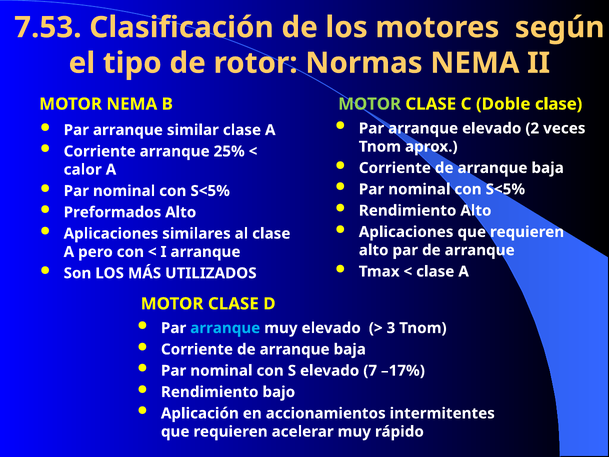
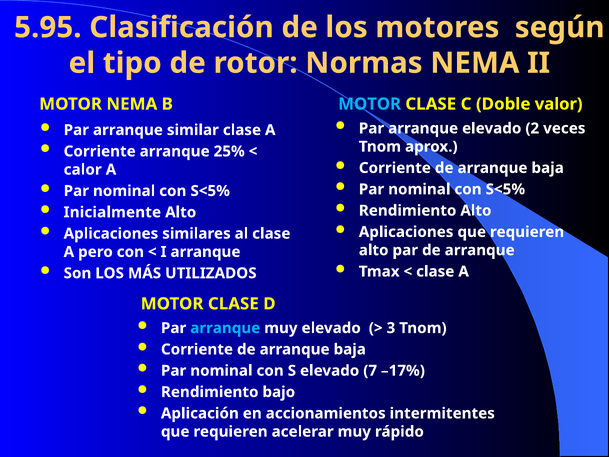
7.53: 7.53 -> 5.95
MOTOR at (370, 104) colour: light green -> light blue
Doble clase: clase -> valor
Preformados: Preformados -> Inicialmente
